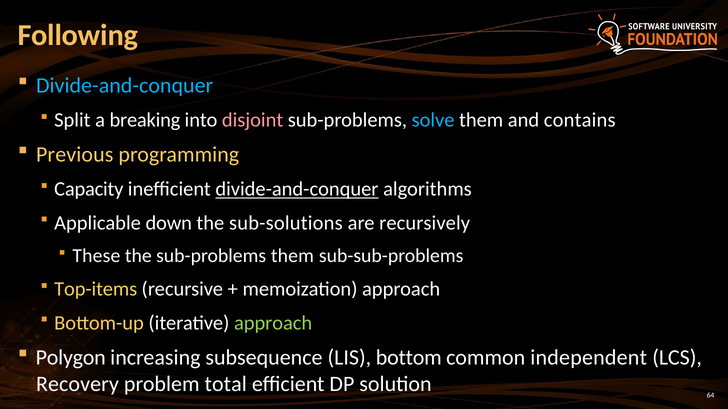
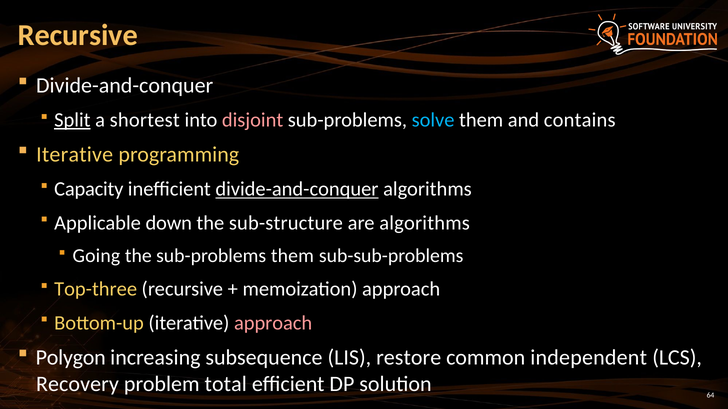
Following at (78, 35): Following -> Recursive
Divide-and-conquer at (125, 86) colour: light blue -> white
Split underline: none -> present
breaking: breaking -> shortest
Previous at (75, 155): Previous -> Iterative
sub-solutions: sub-solutions -> sub-structure
are recursively: recursively -> algorithms
These: These -> Going
Top-items: Top-items -> Top-three
approach at (273, 323) colour: light green -> pink
bottom: bottom -> restore
